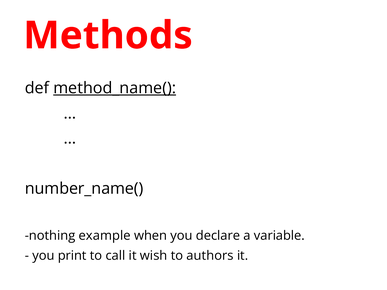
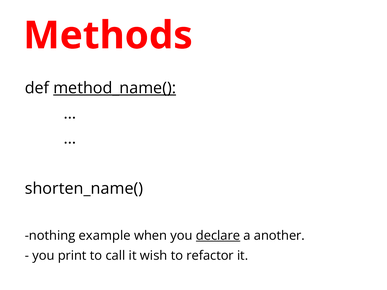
number_name(: number_name( -> shorten_name(
declare underline: none -> present
variable: variable -> another
authors: authors -> refactor
